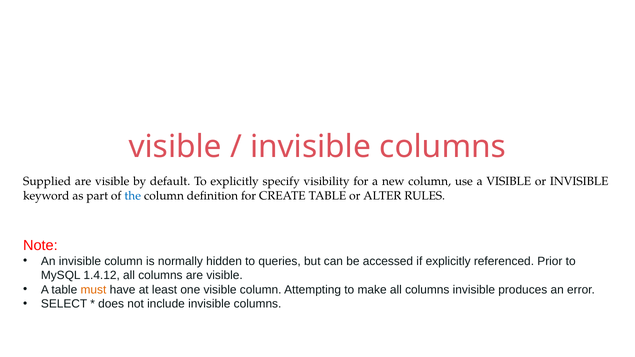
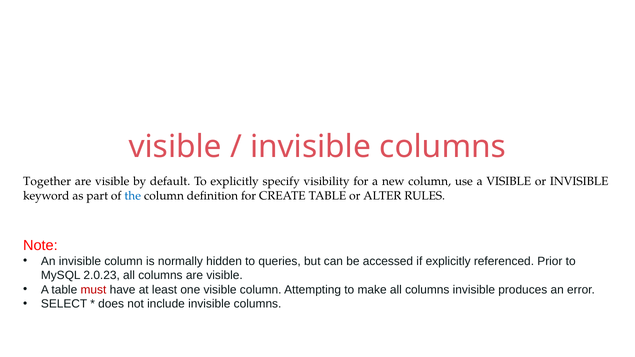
Supplied: Supplied -> Together
1.4.12: 1.4.12 -> 2.0.23
must colour: orange -> red
